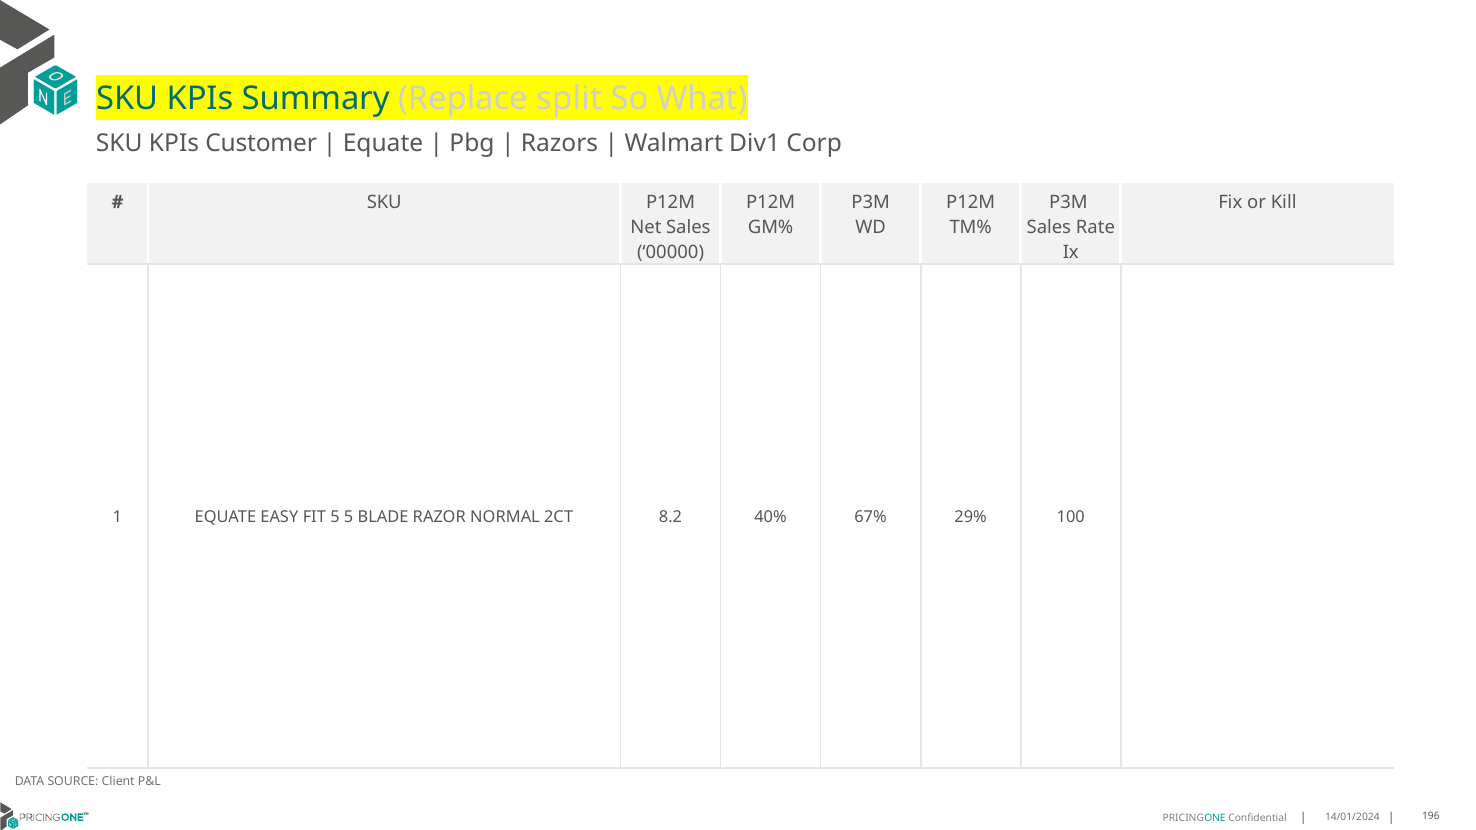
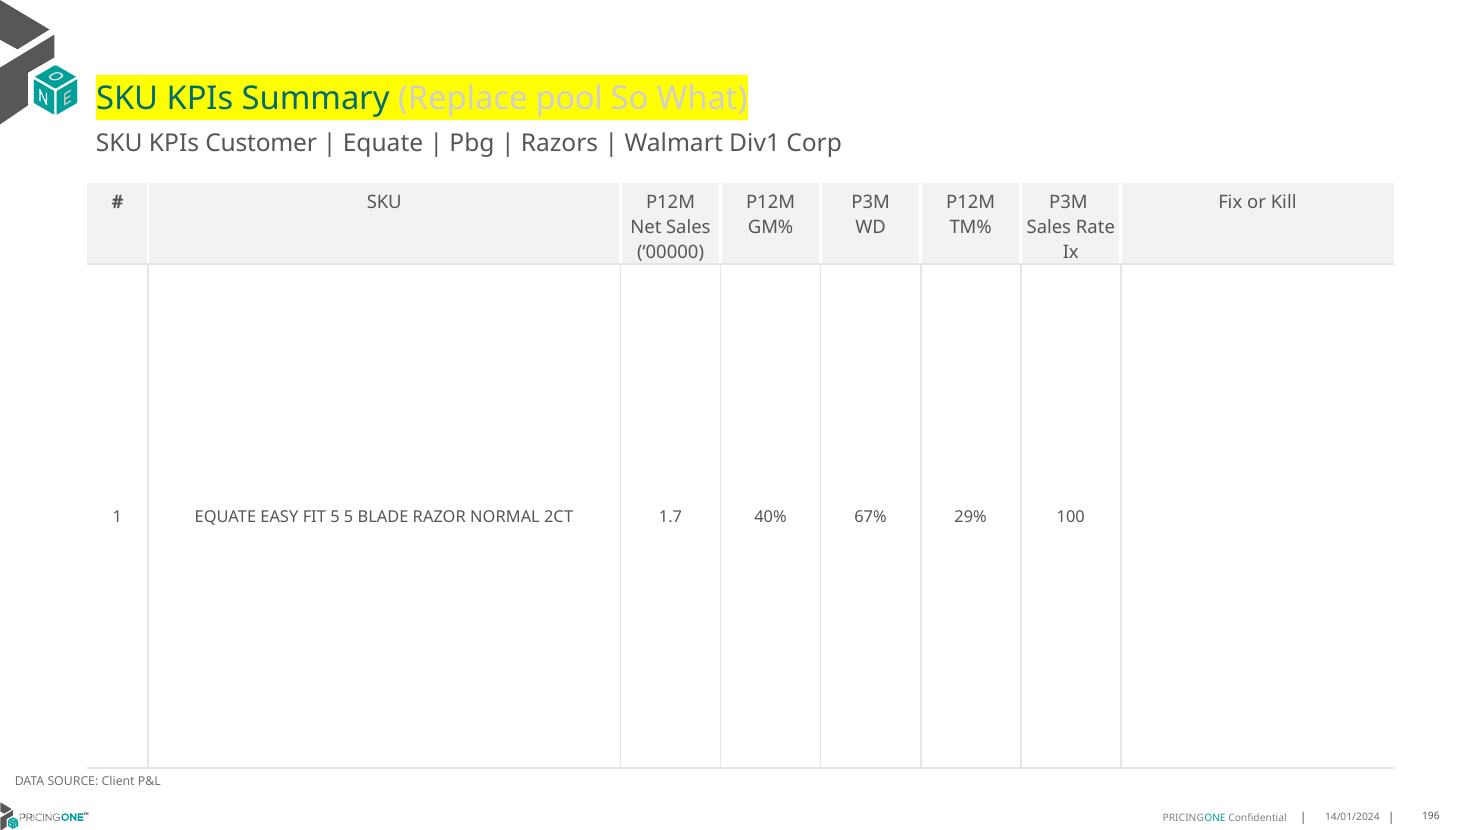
split: split -> pool
8.2: 8.2 -> 1.7
